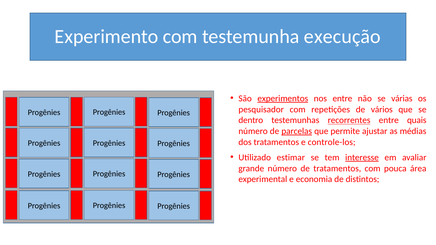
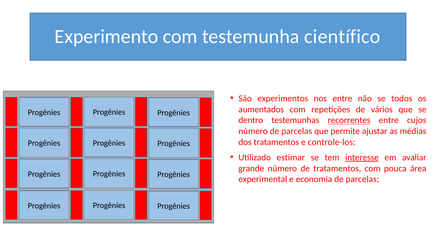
execução: execução -> científico
experimentos underline: present -> none
várias: várias -> todos
pesquisador: pesquisador -> aumentados
quais: quais -> cujos
parcelas at (297, 131) underline: present -> none
economia de distintos: distintos -> parcelas
